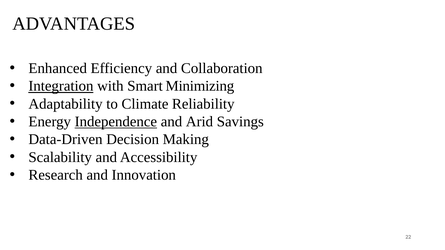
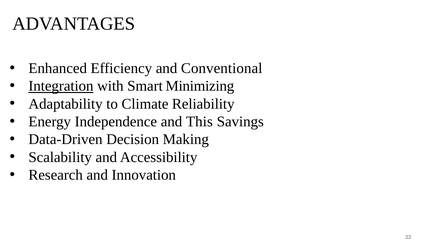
Collaboration: Collaboration -> Conventional
Independence underline: present -> none
Arid: Arid -> This
